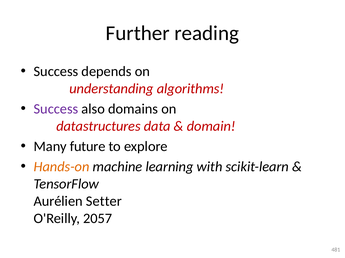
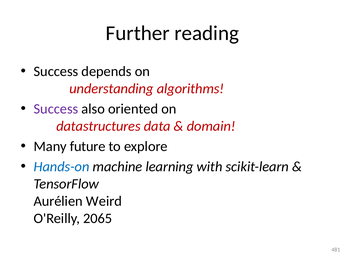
domains: domains -> oriented
Hands-on colour: orange -> blue
Setter: Setter -> Weird
2057: 2057 -> 2065
